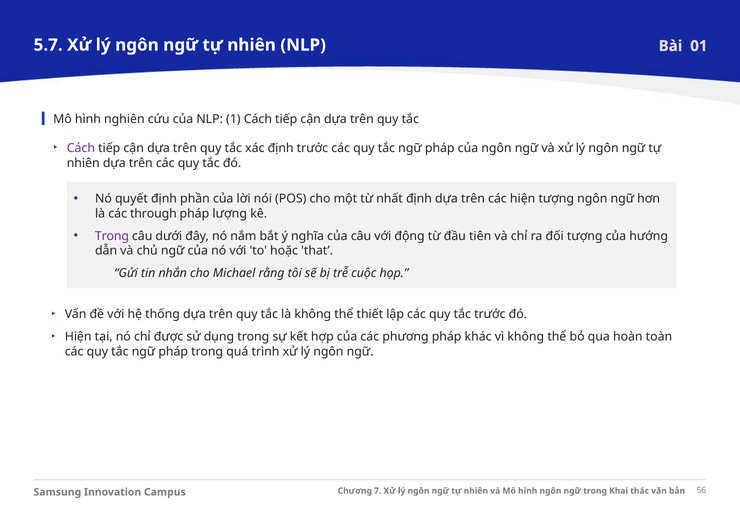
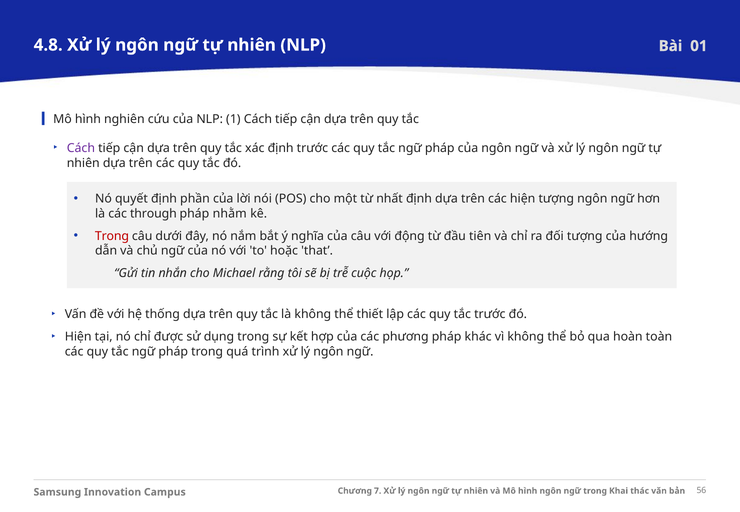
5.7: 5.7 -> 4.8
lượng: lượng -> nhằm
Trong at (112, 236) colour: purple -> red
